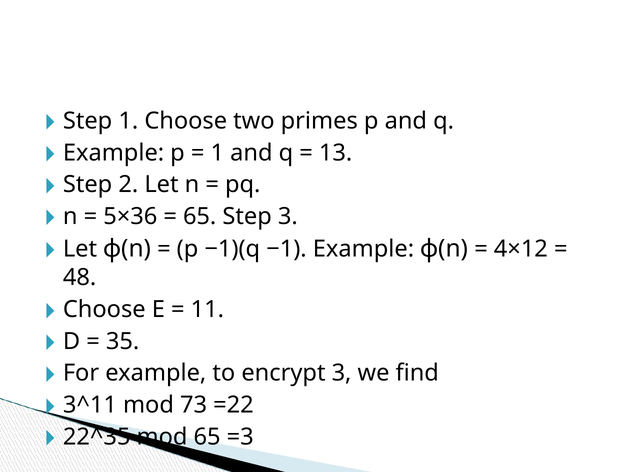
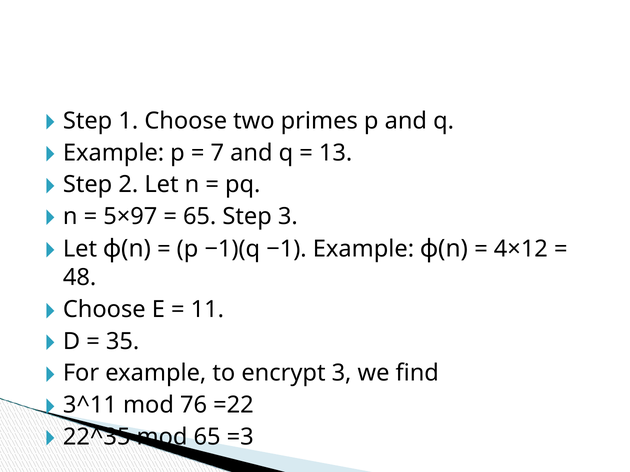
1 at (217, 153): 1 -> 7
5×36: 5×36 -> 5×97
73: 73 -> 76
